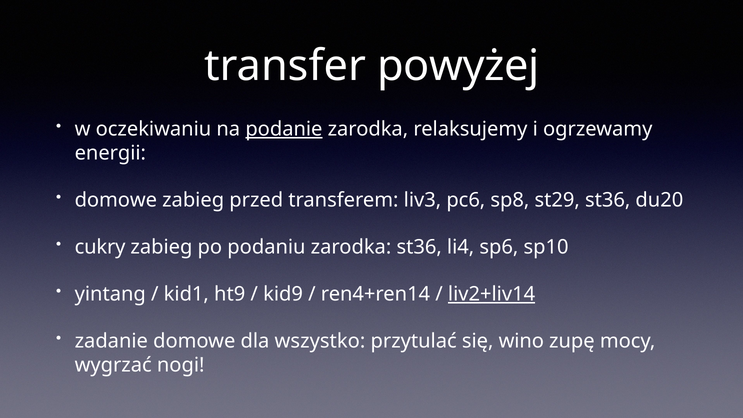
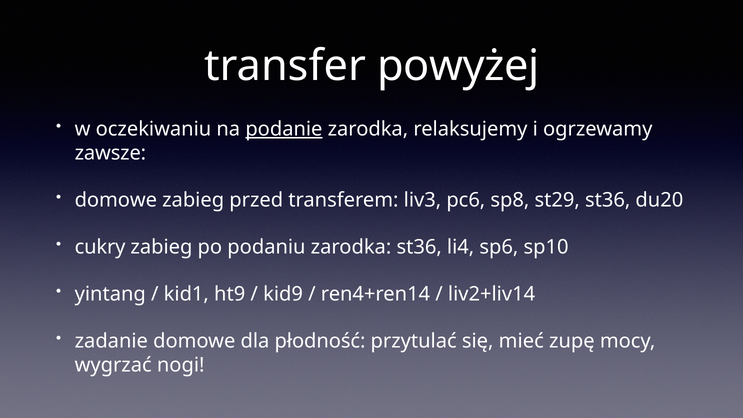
energii: energii -> zawsze
liv2+liv14 underline: present -> none
wszystko: wszystko -> płodność
wino: wino -> mieć
